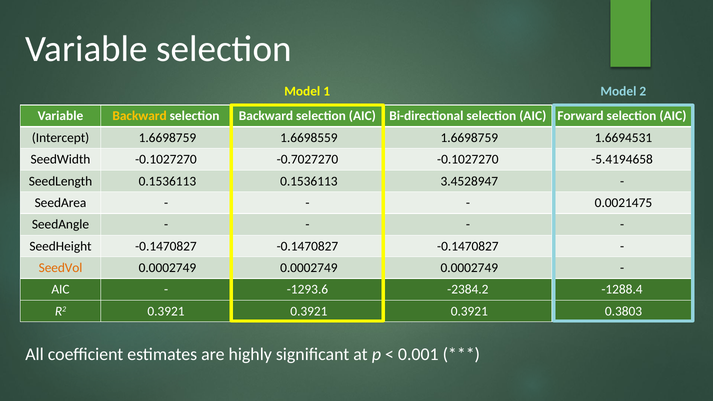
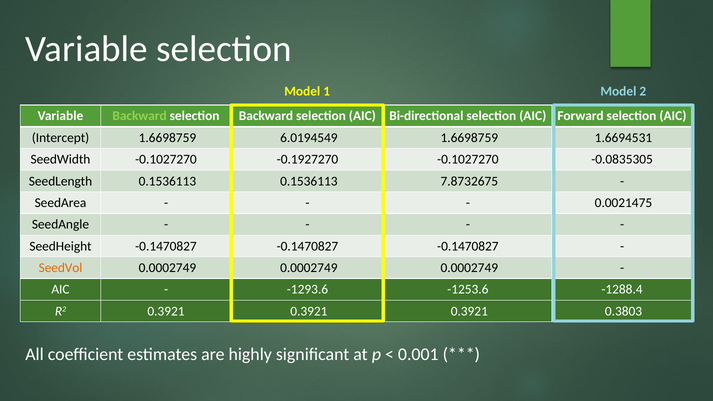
Backward at (140, 116) colour: yellow -> light green
1.6698559: 1.6698559 -> 6.0194549
-0.7027270: -0.7027270 -> -0.1927270
-5.4194658: -5.4194658 -> -0.0835305
3.4528947: 3.4528947 -> 7.8732675
-2384.2: -2384.2 -> -1253.6
